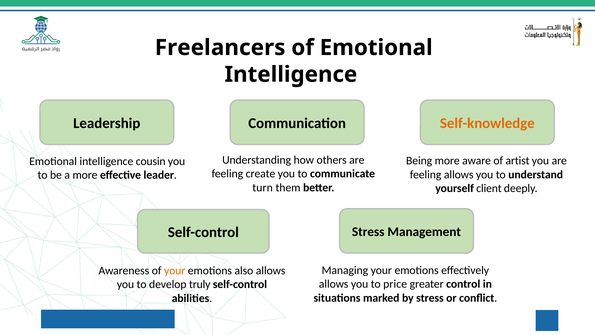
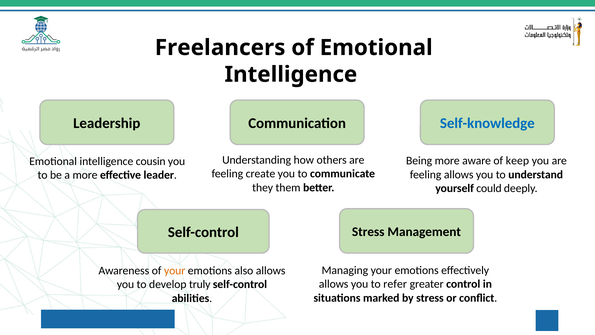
Self-knowledge colour: orange -> blue
artist: artist -> keep
turn: turn -> they
client: client -> could
price: price -> refer
